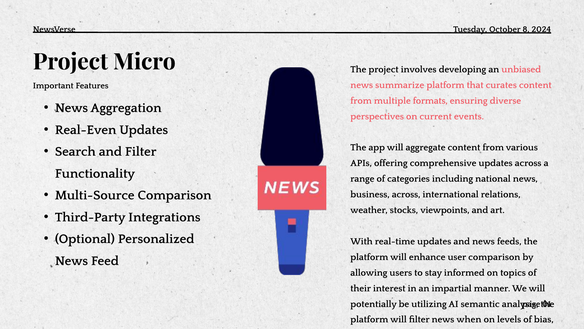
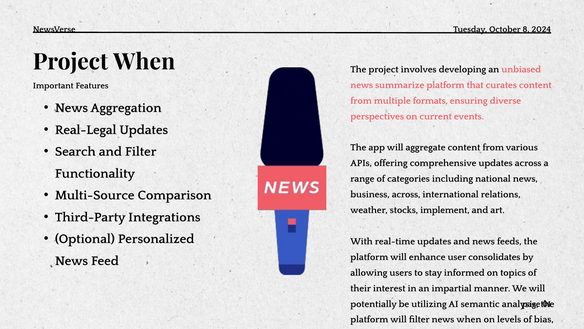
Project Micro: Micro -> When
Real-Even: Real-Even -> Real-Legal
viewpoints: viewpoints -> implement
user comparison: comparison -> consolidates
